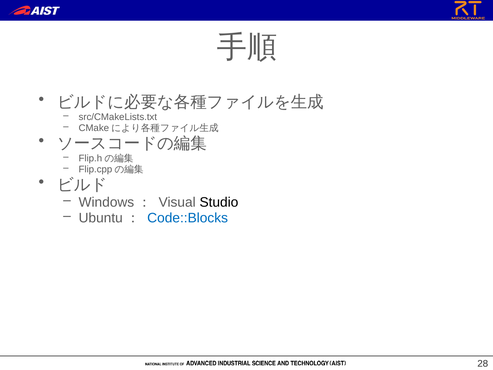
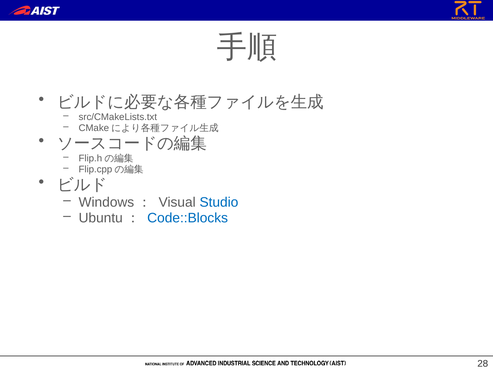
Studio colour: black -> blue
